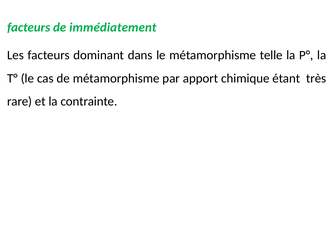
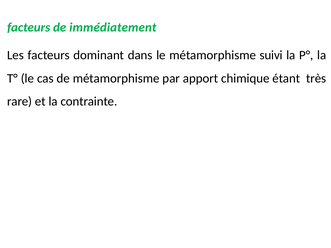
telle: telle -> suivi
